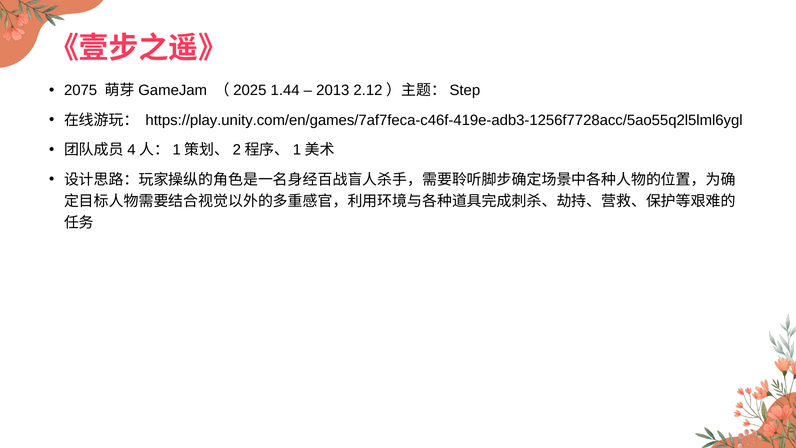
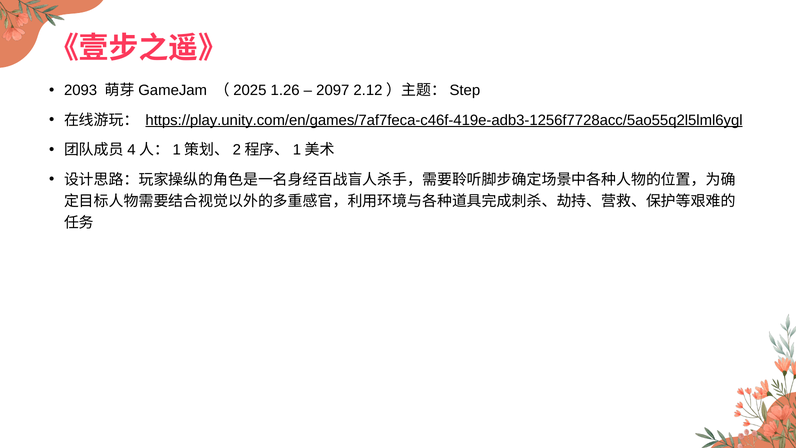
2075: 2075 -> 2093
1.44: 1.44 -> 1.26
2013: 2013 -> 2097
https://play.unity.com/en/games/7af7feca-c46f-419e-adb3-1256f7728acc/5ao55q2l5lml6ygl underline: none -> present
